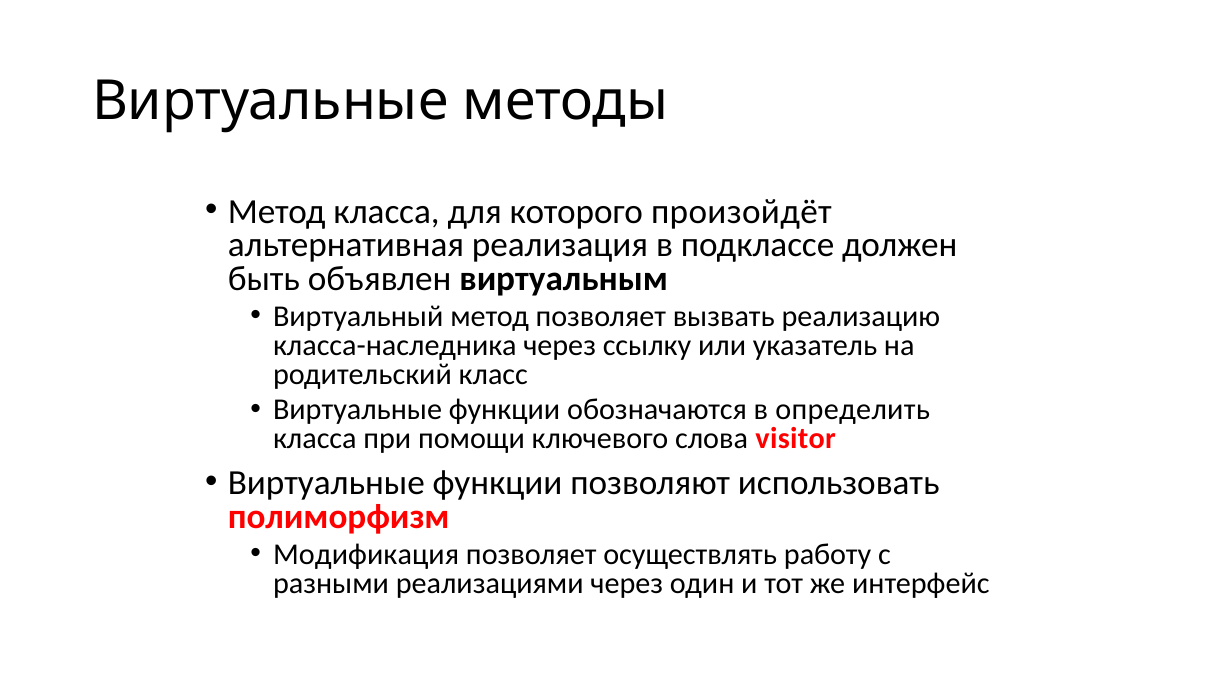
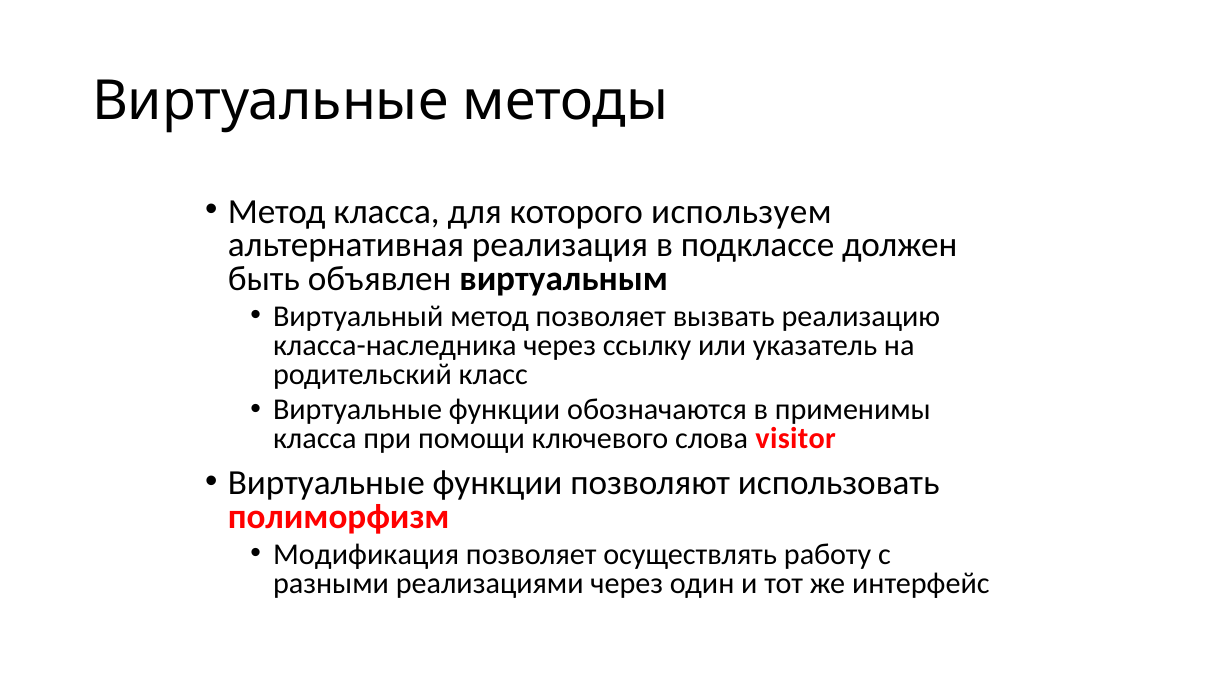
произойдёт: произойдёт -> используем
определить: определить -> применимы
